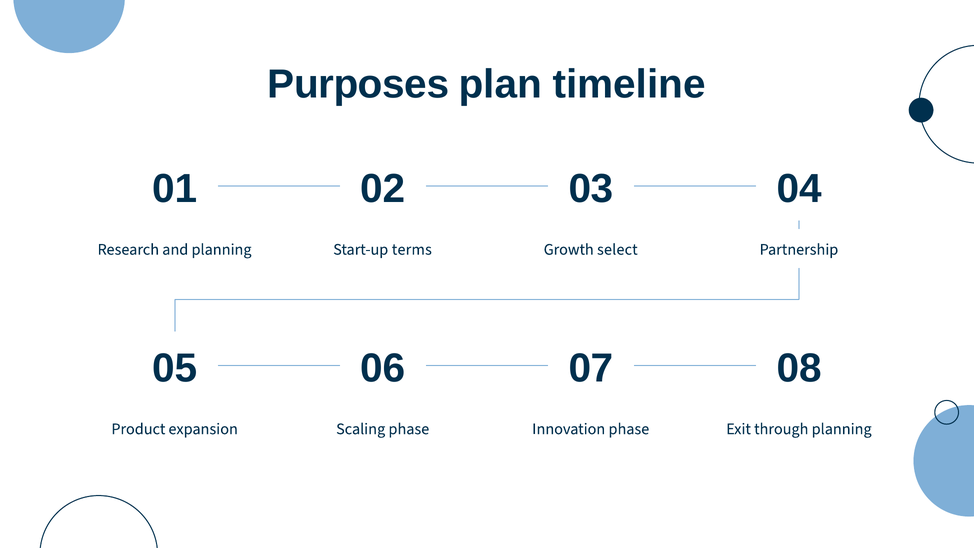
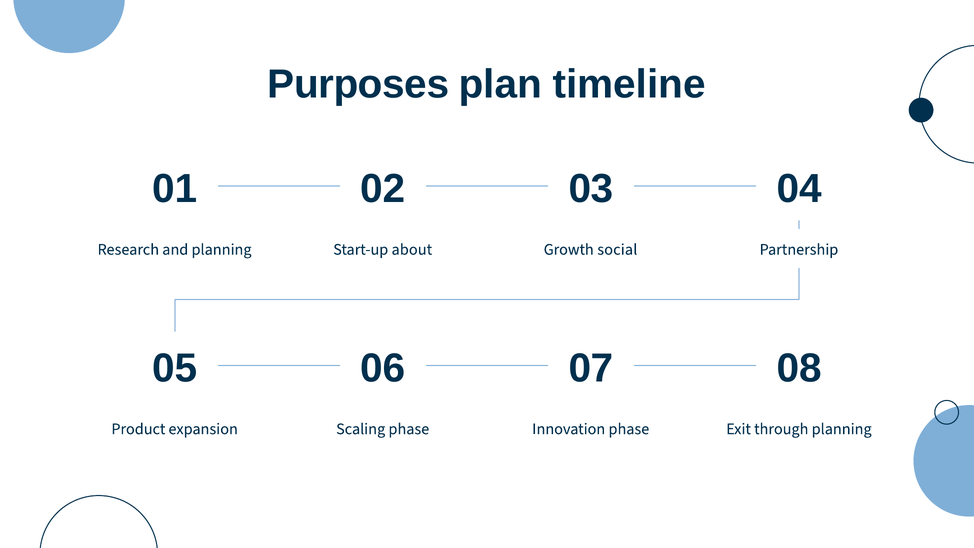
terms: terms -> about
select: select -> social
